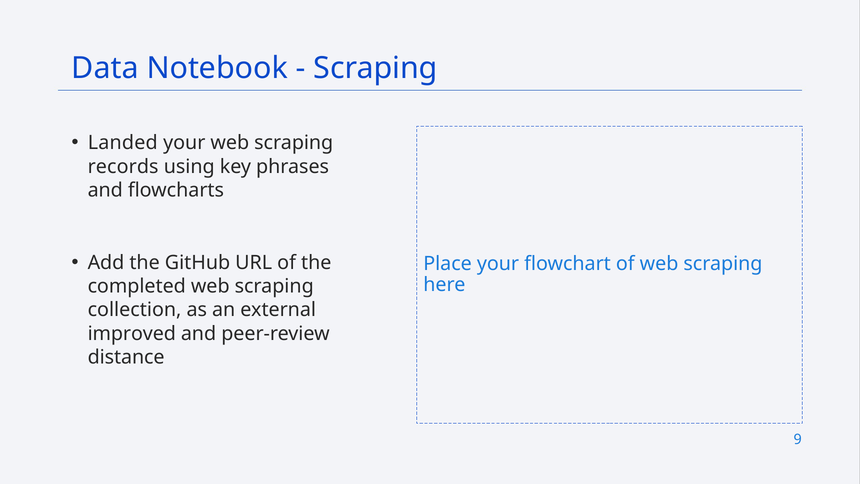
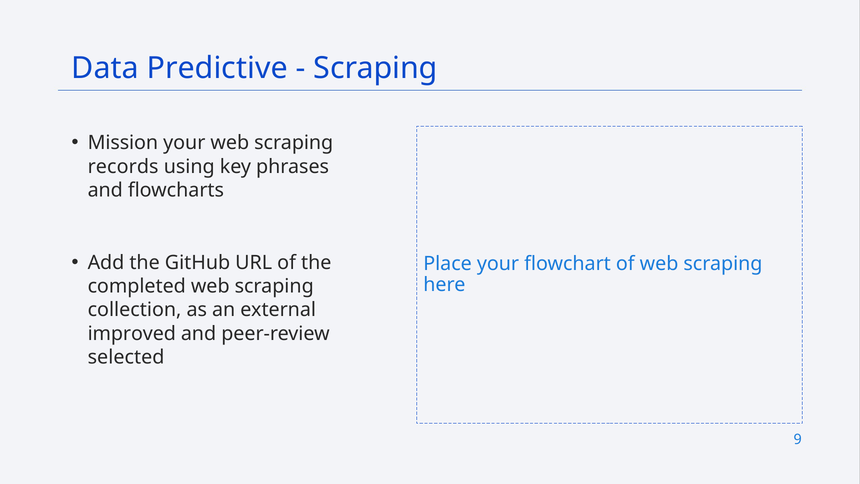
Notebook: Notebook -> Predictive
Landed: Landed -> Mission
distance: distance -> selected
